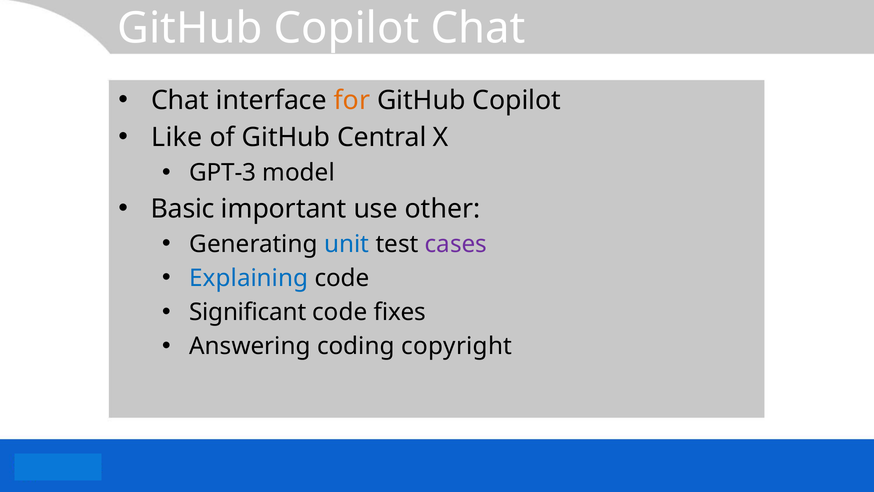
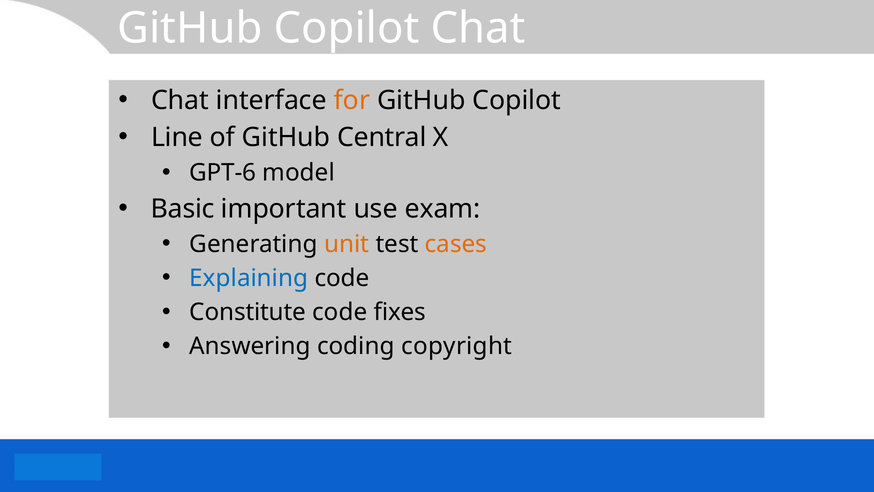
Like: Like -> Line
GPT-3: GPT-3 -> GPT-6
other: other -> exam
unit colour: blue -> orange
cases colour: purple -> orange
Significant: Significant -> Constitute
